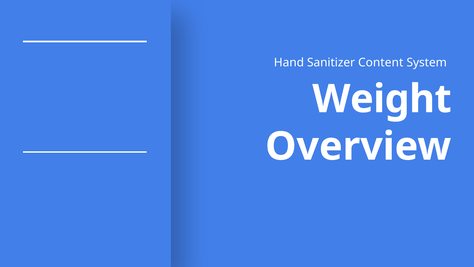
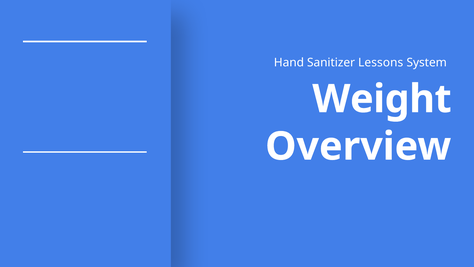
Content: Content -> Lessons
